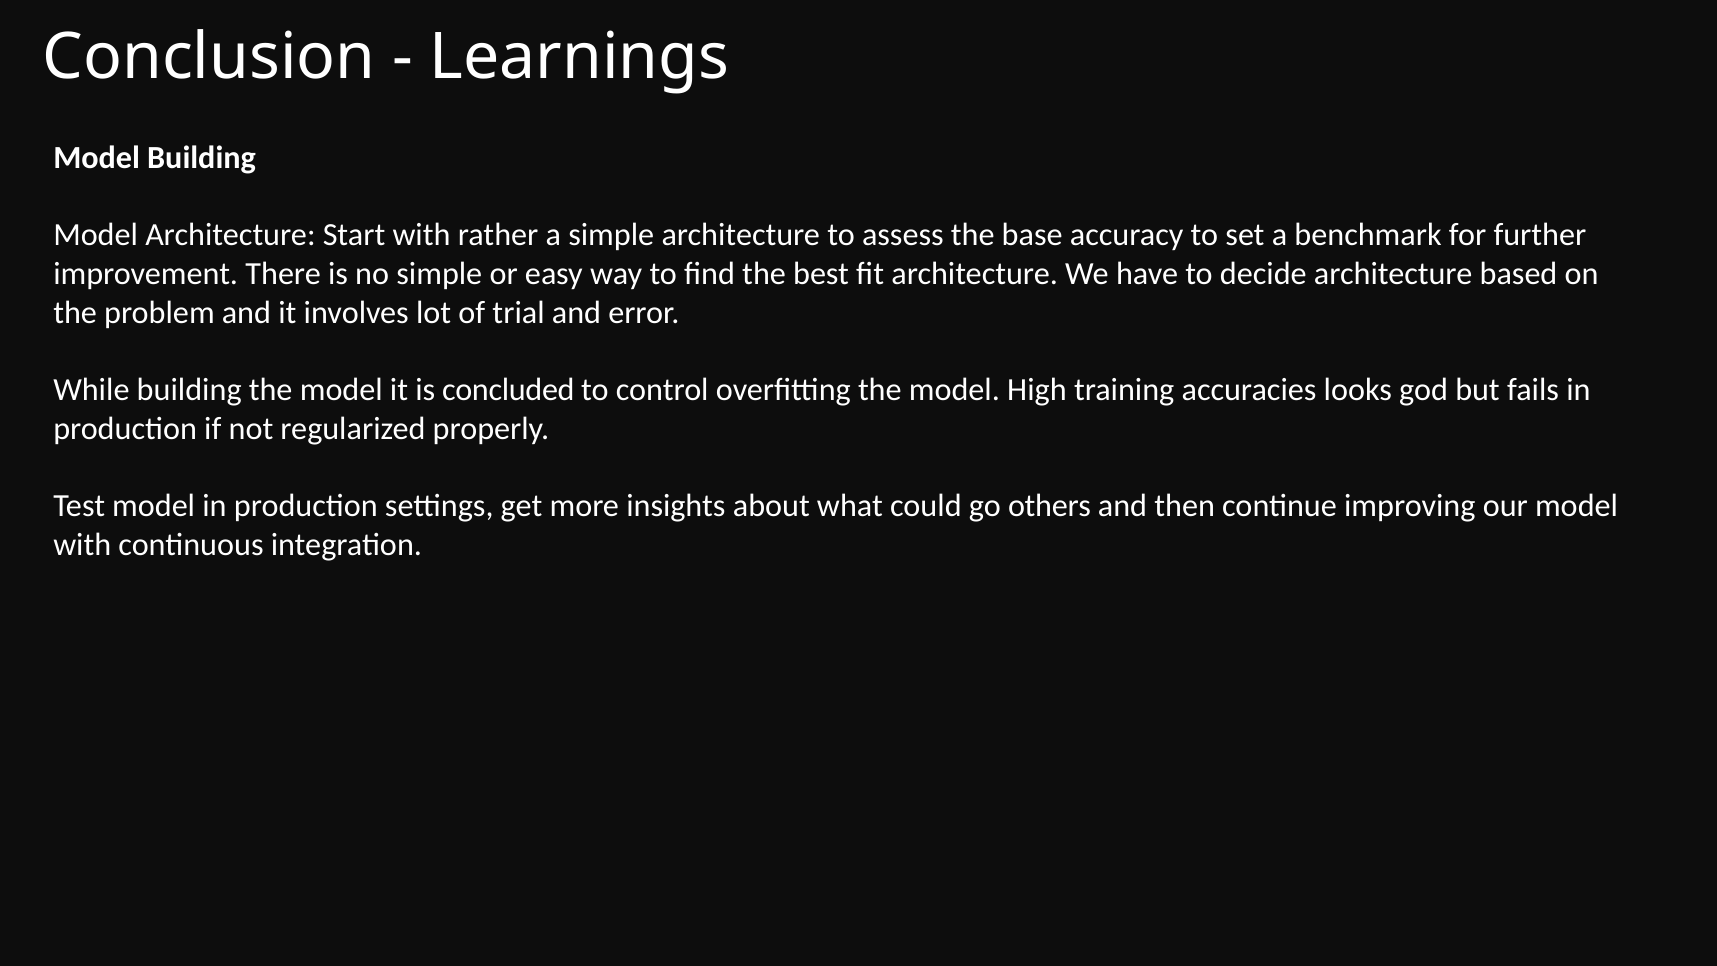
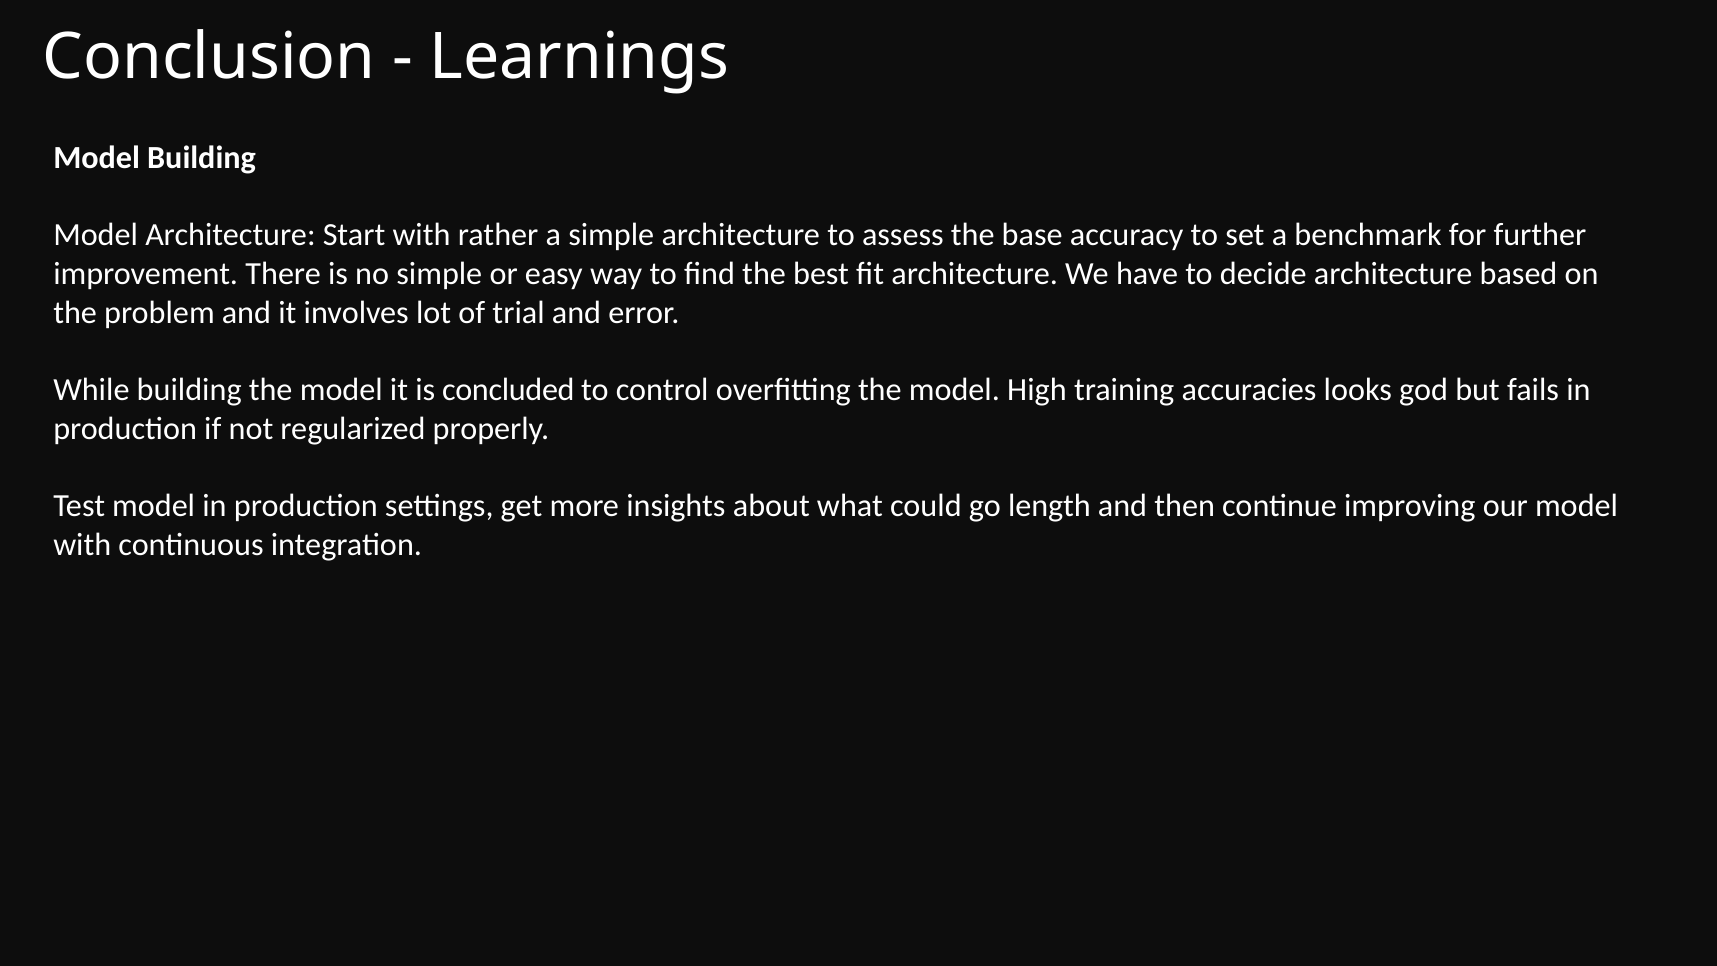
others: others -> length
